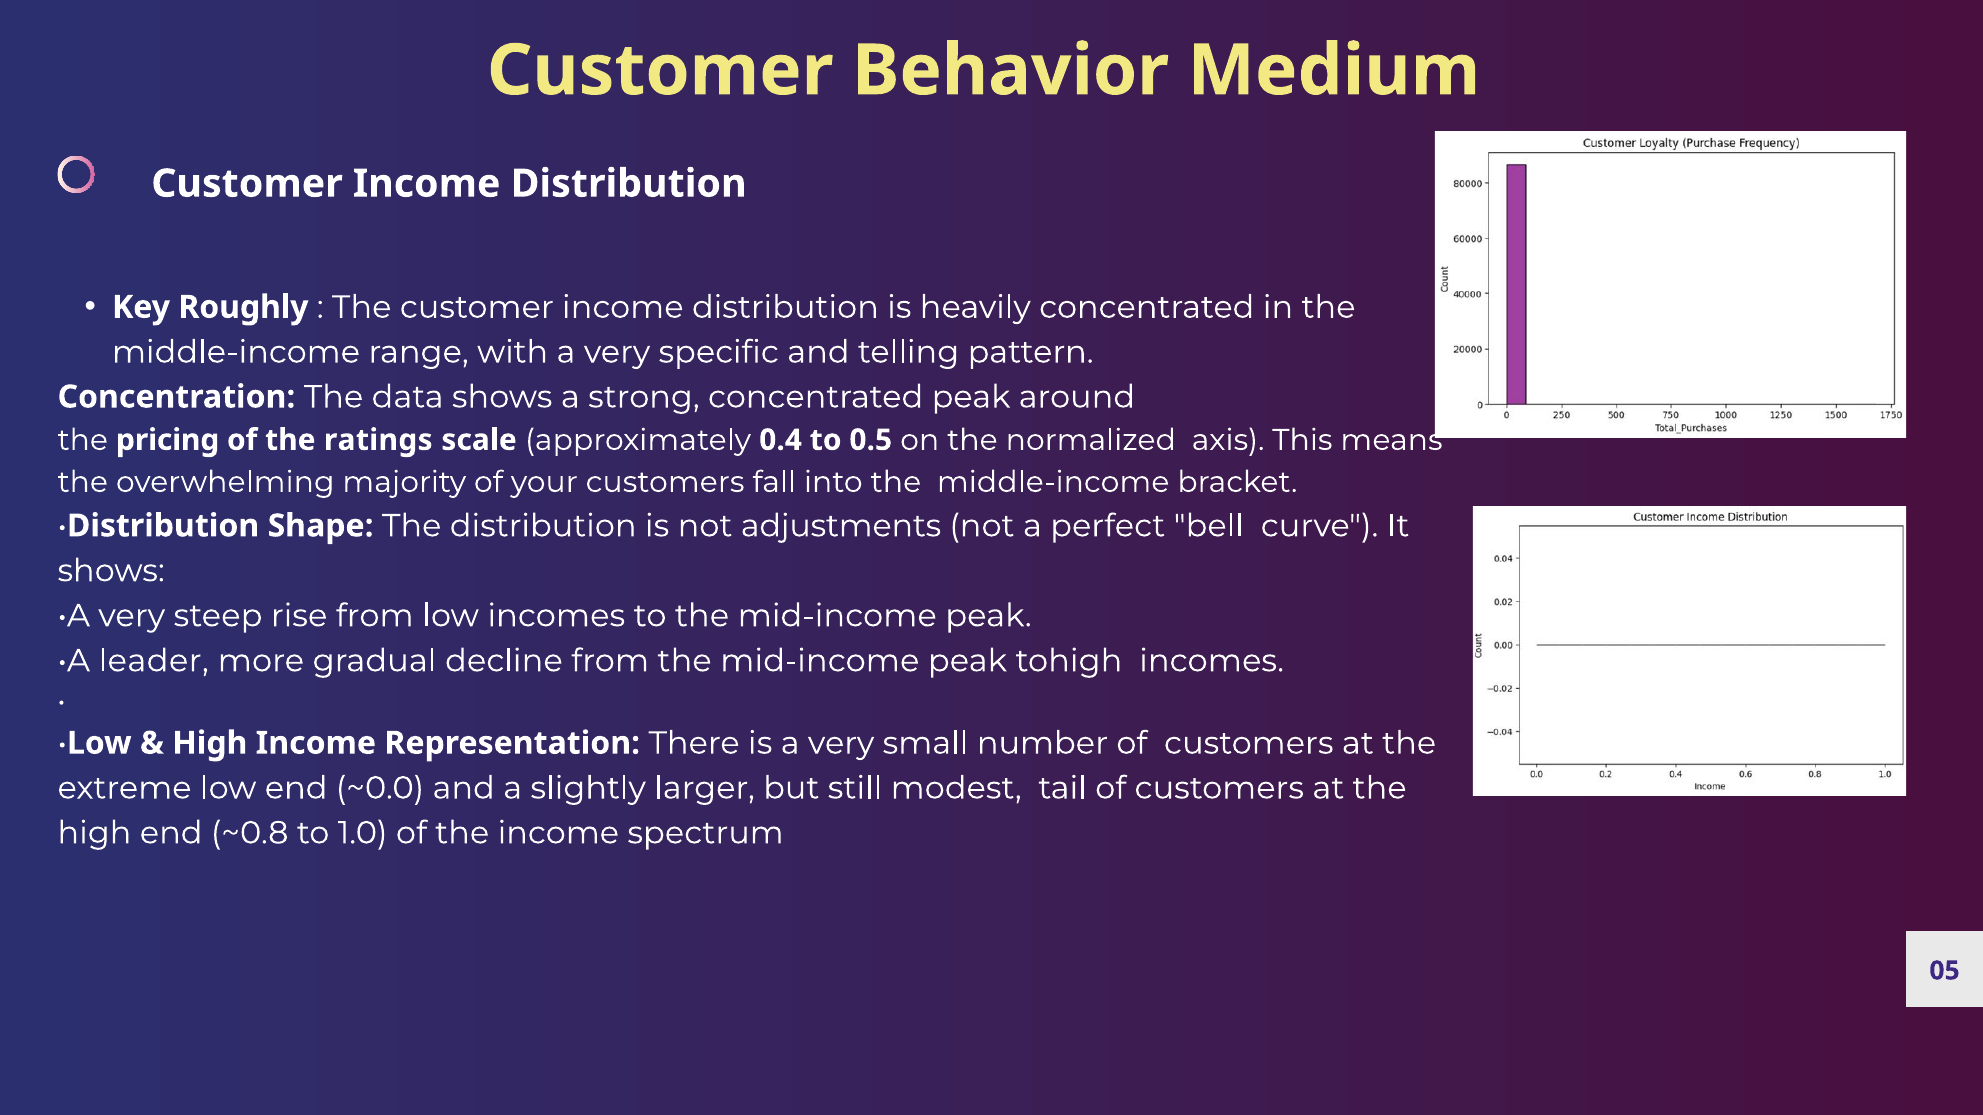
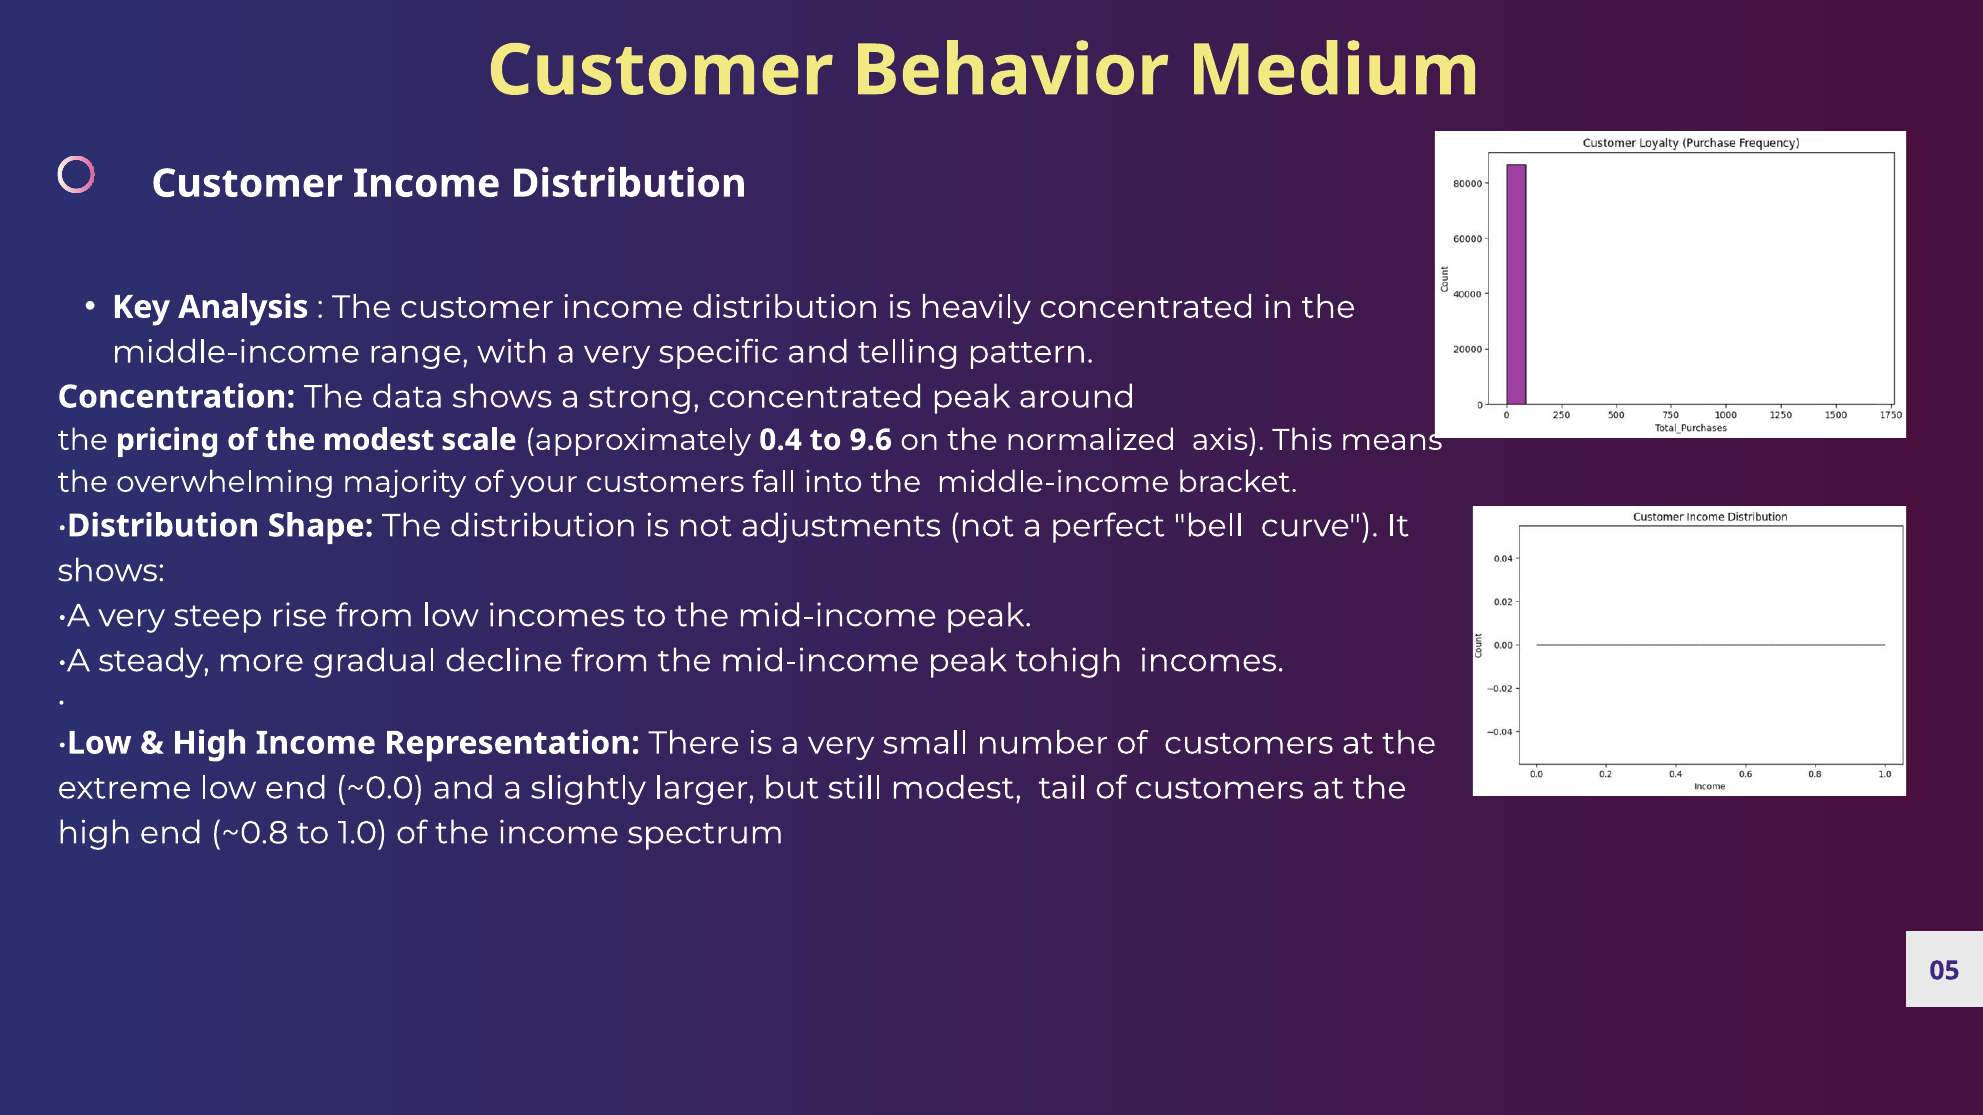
Roughly: Roughly -> Analysis
the ratings: ratings -> modest
0.5: 0.5 -> 9.6
leader: leader -> steady
